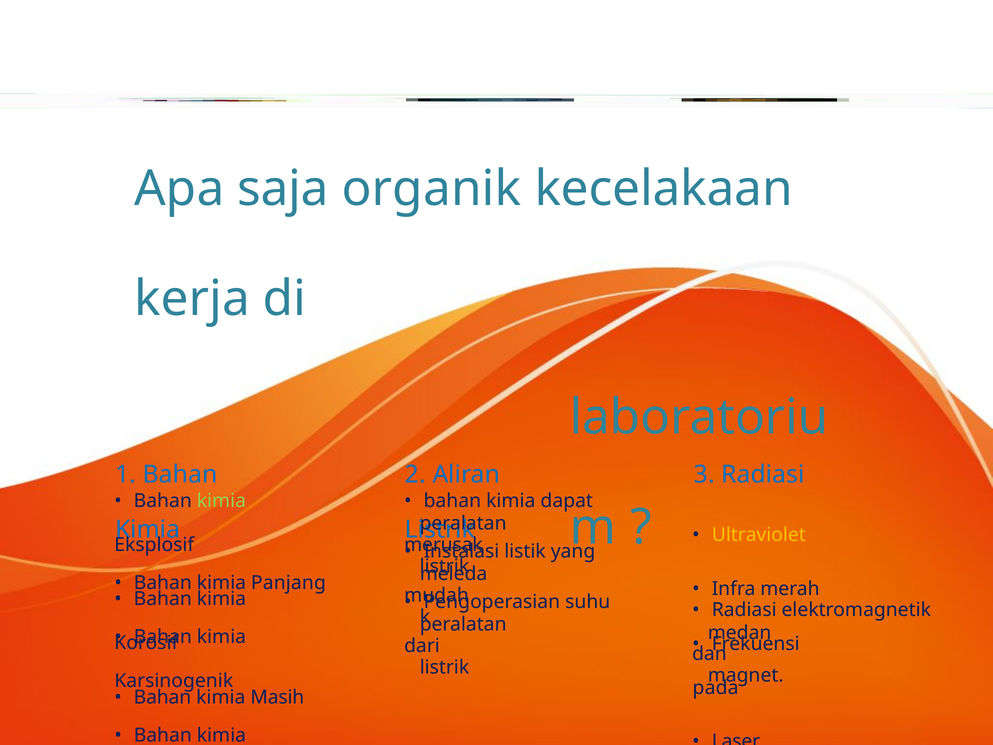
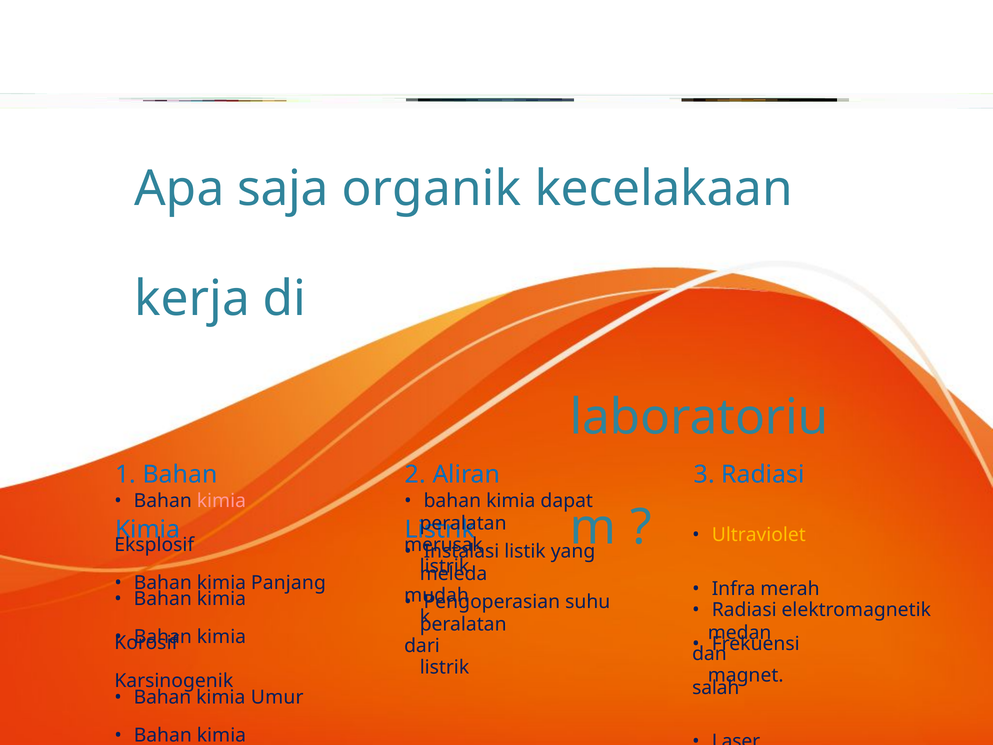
kimia at (221, 501) colour: light green -> pink
pada: pada -> salah
Masih: Masih -> Umur
